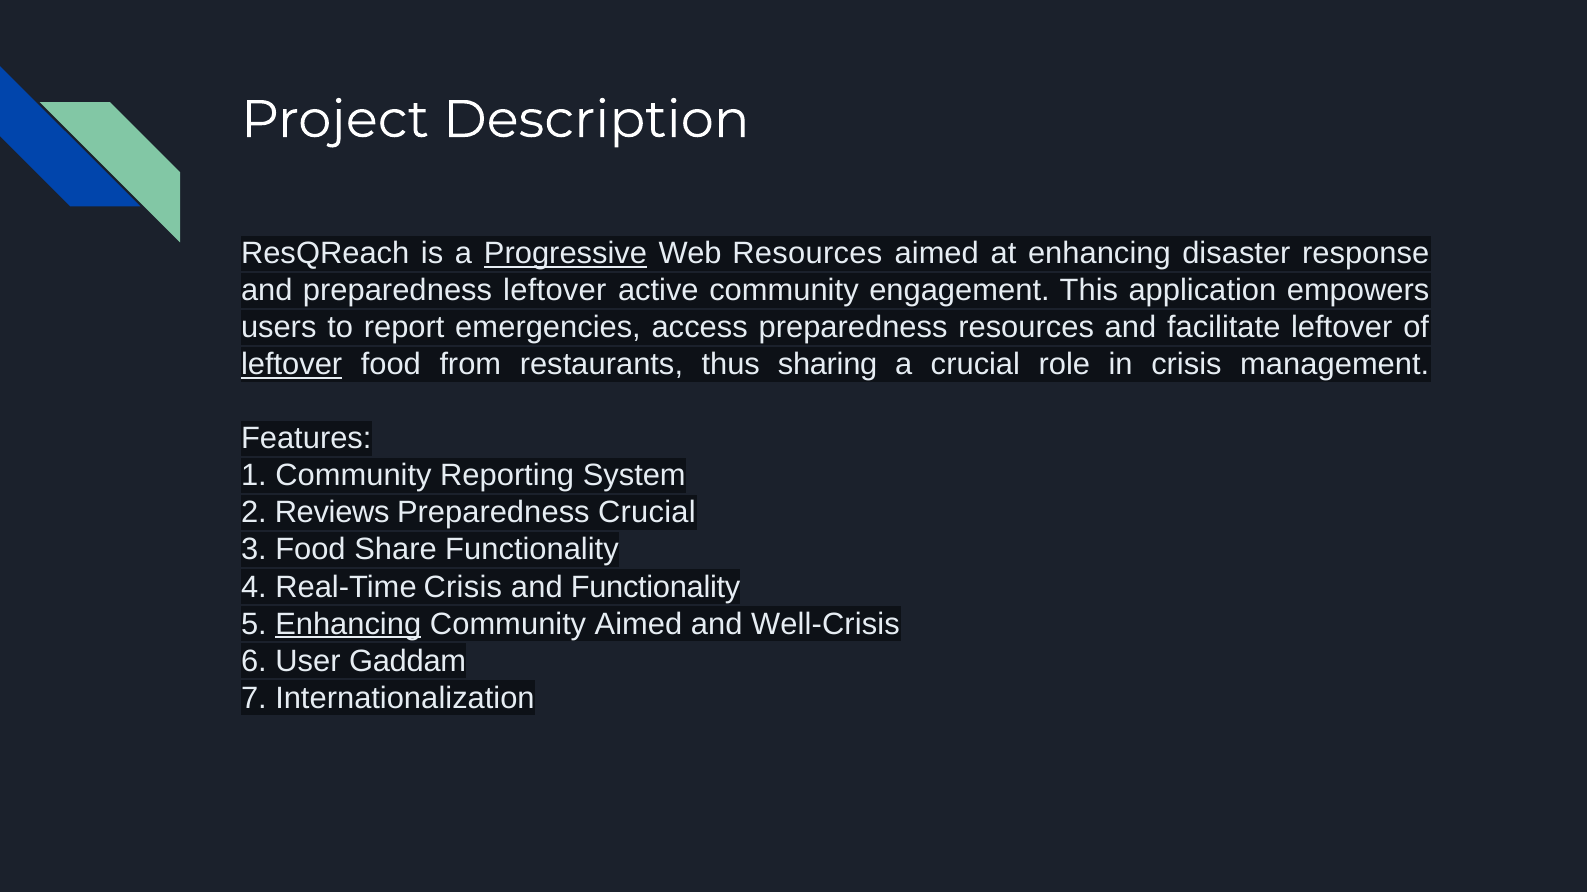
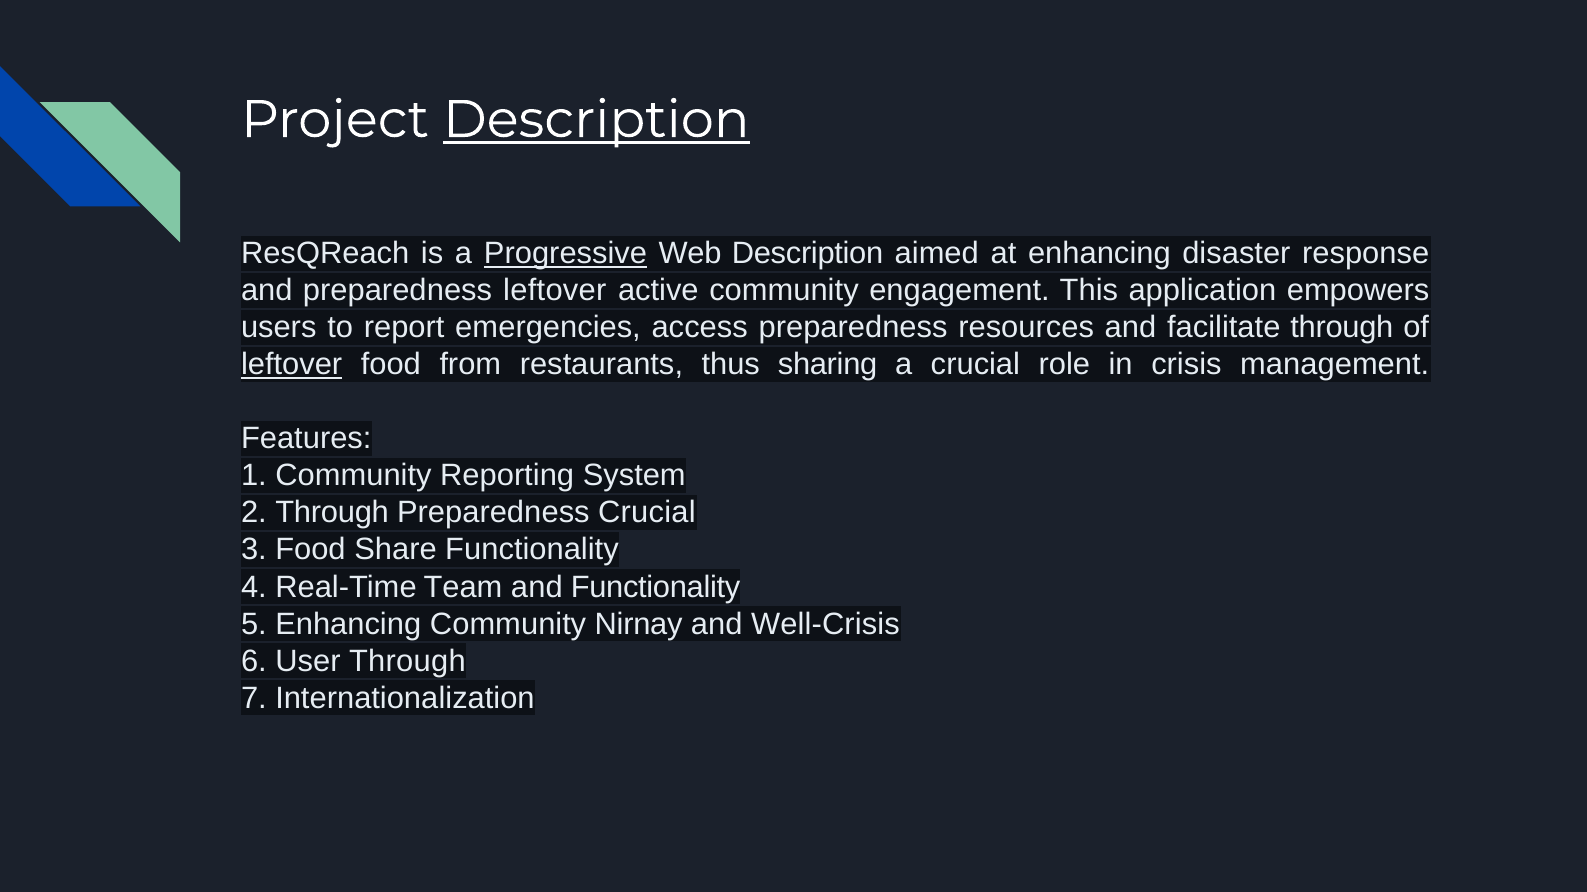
Description at (596, 120) underline: none -> present
Web Resources: Resources -> Description
facilitate leftover: leftover -> through
2 Reviews: Reviews -> Through
Real-Time Crisis: Crisis -> Team
Enhancing at (348, 624) underline: present -> none
Community Aimed: Aimed -> Nirnay
User Gaddam: Gaddam -> Through
